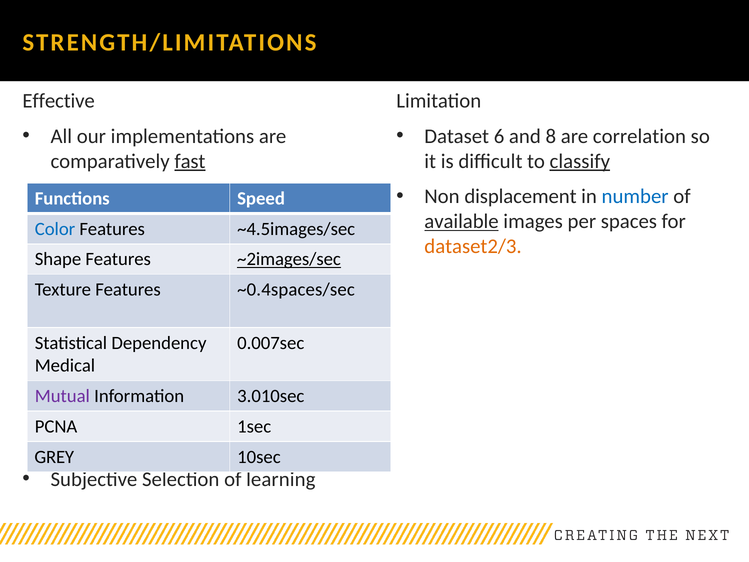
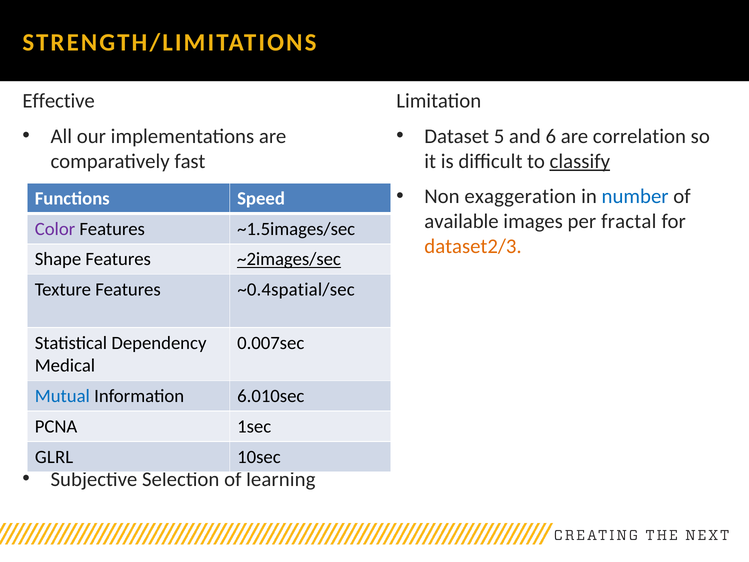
6: 6 -> 5
8: 8 -> 6
fast underline: present -> none
displacement: displacement -> exaggeration
available underline: present -> none
spaces: spaces -> fractal
Color colour: blue -> purple
~4.5images/sec: ~4.5images/sec -> ~1.5images/sec
~0.4spaces/sec: ~0.4spaces/sec -> ~0.4spatial/sec
Mutual colour: purple -> blue
3.010sec: 3.010sec -> 6.010sec
GREY: GREY -> GLRL
